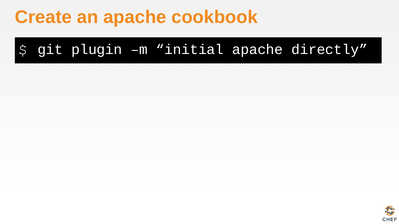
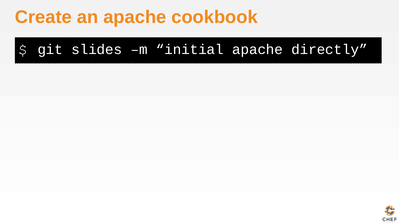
plugin: plugin -> slides
